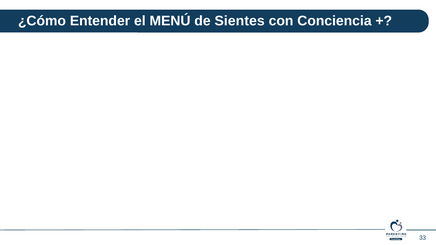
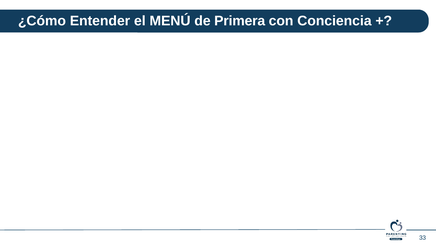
Sientes: Sientes -> Primera
